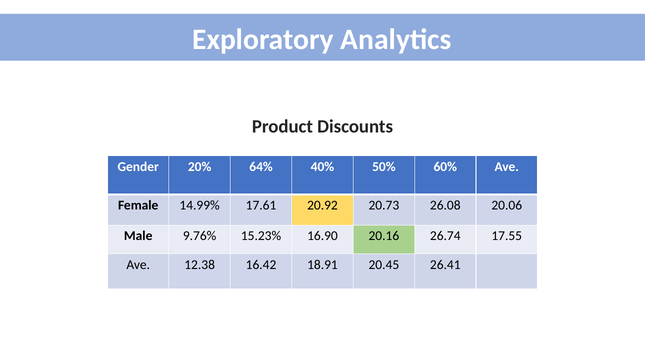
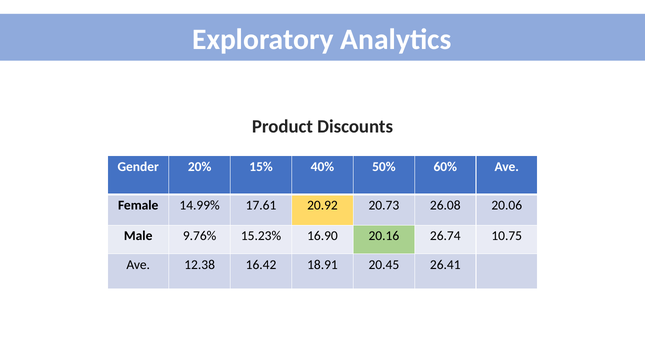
64%: 64% -> 15%
17.55: 17.55 -> 10.75
